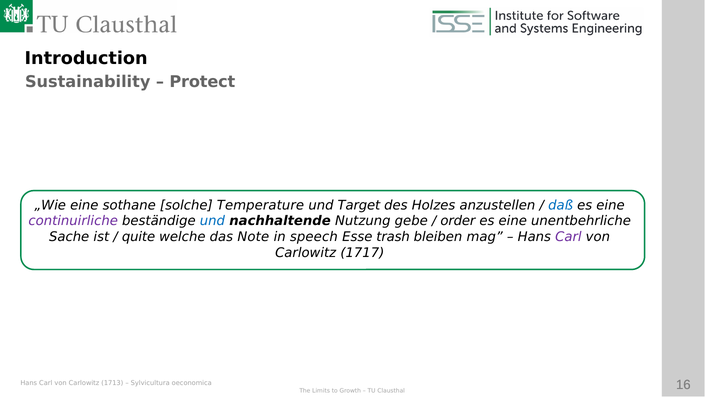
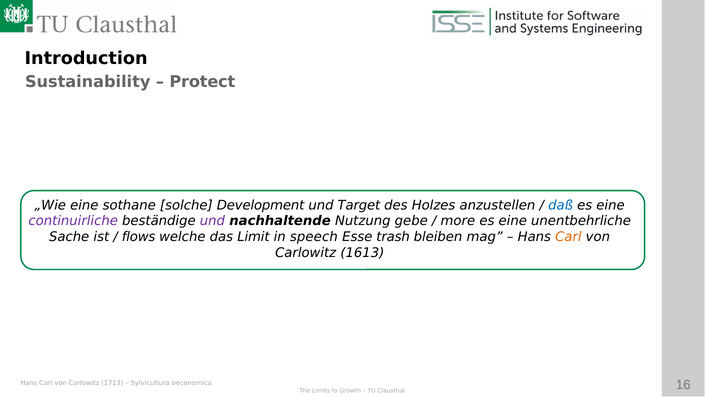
Temperature: Temperature -> Development
und at (212, 221) colour: blue -> purple
order: order -> more
quite: quite -> flows
Note: Note -> Limit
Carl at (568, 237) colour: purple -> orange
1717: 1717 -> 1613
